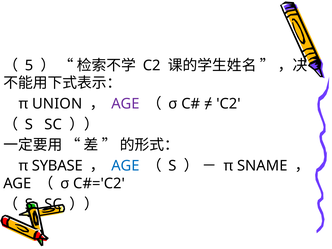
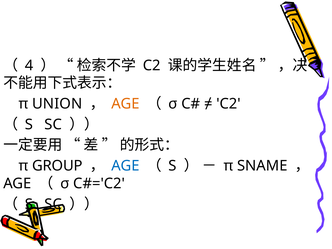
5: 5 -> 4
AGE at (125, 104) colour: purple -> orange
SYBASE: SYBASE -> GROUP
